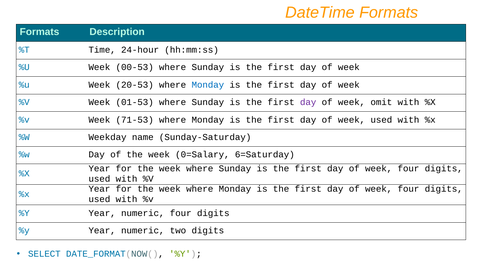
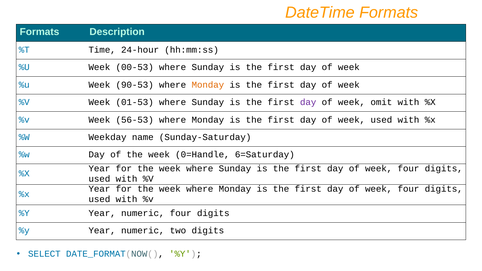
20-53: 20-53 -> 90-53
Monday at (208, 85) colour: blue -> orange
71-53: 71-53 -> 56-53
0=Salary: 0=Salary -> 0=Handle
